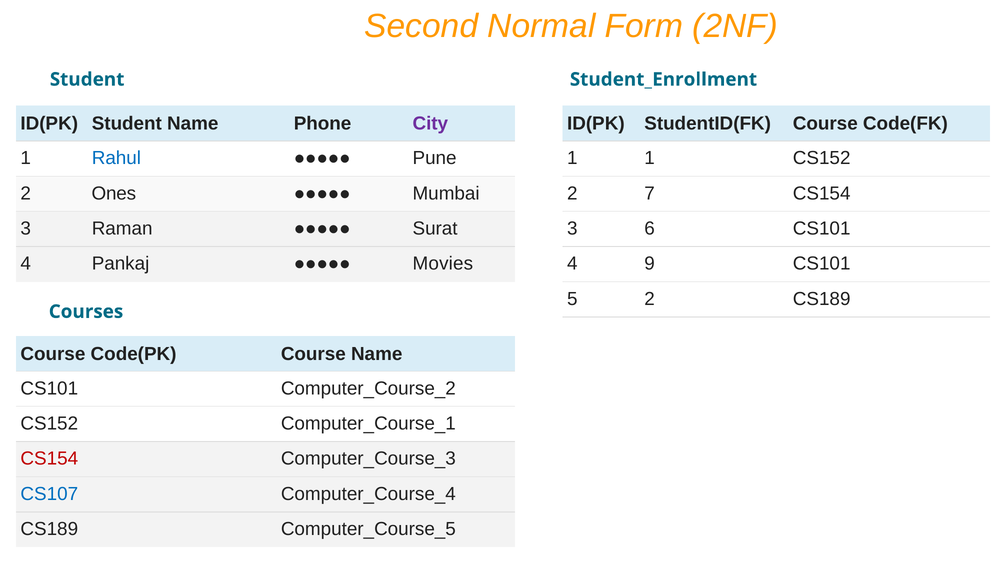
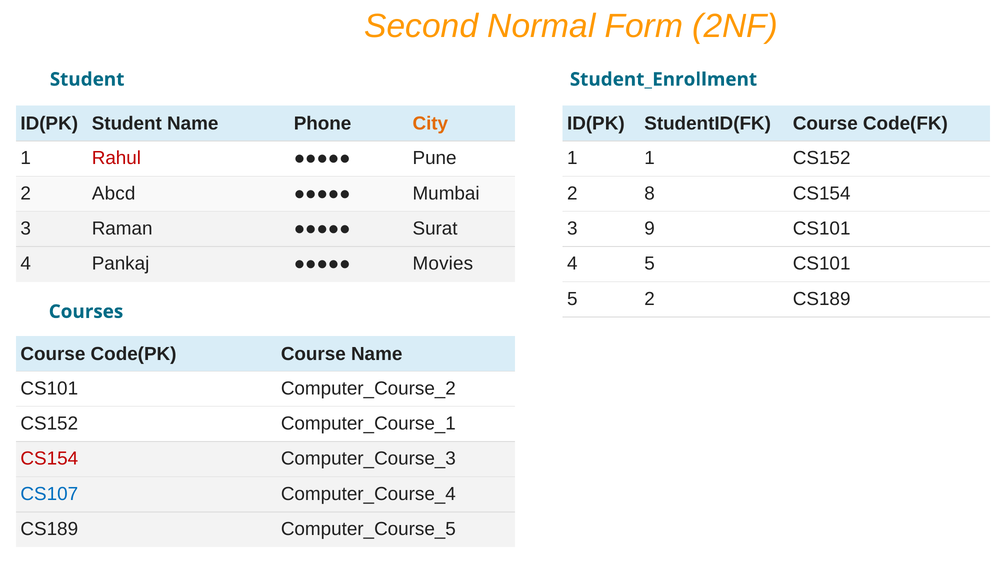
City colour: purple -> orange
Rahul colour: blue -> red
Ones: Ones -> Abcd
7: 7 -> 8
6: 6 -> 9
4 9: 9 -> 5
